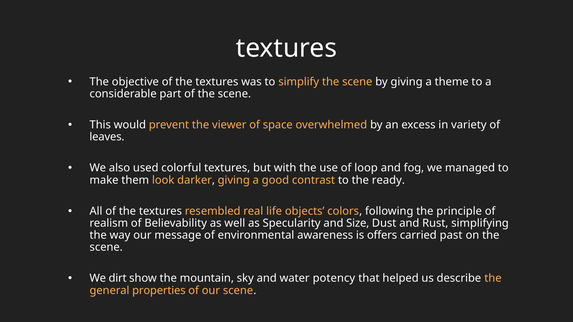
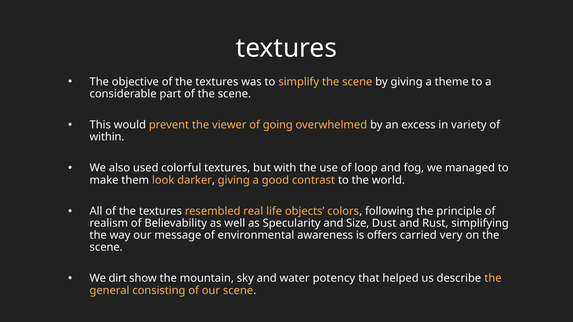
space: space -> going
leaves: leaves -> within
ready: ready -> world
past: past -> very
properties: properties -> consisting
